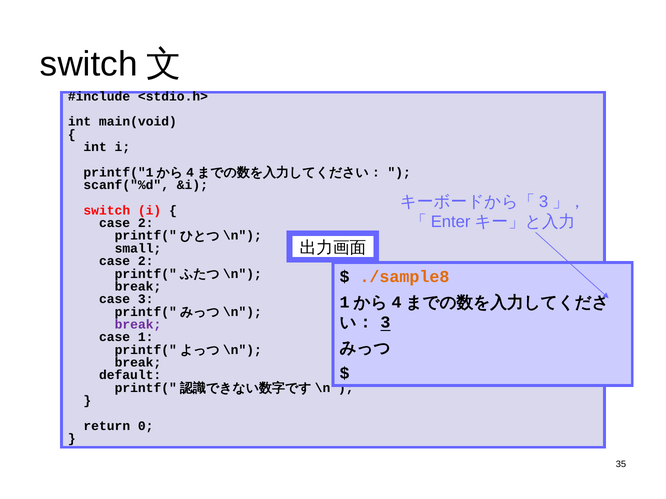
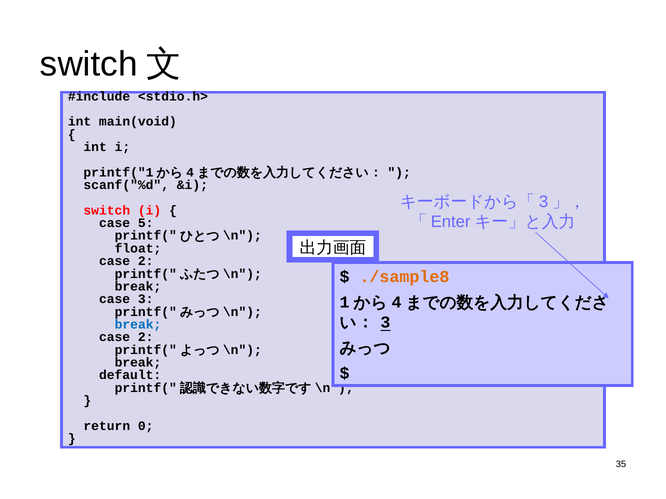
2 at (146, 223): 2 -> 5
small: small -> float
break at (138, 325) colour: purple -> blue
1 at (146, 337): 1 -> 2
